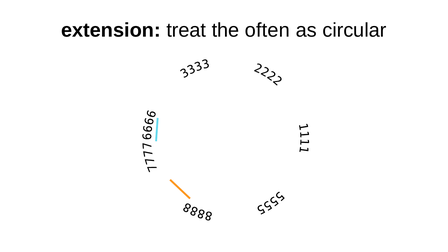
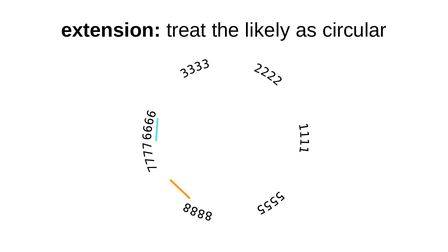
often: often -> likely
